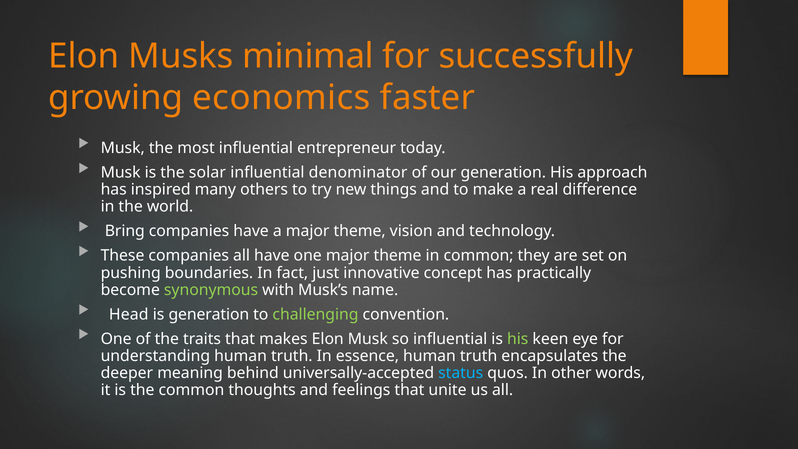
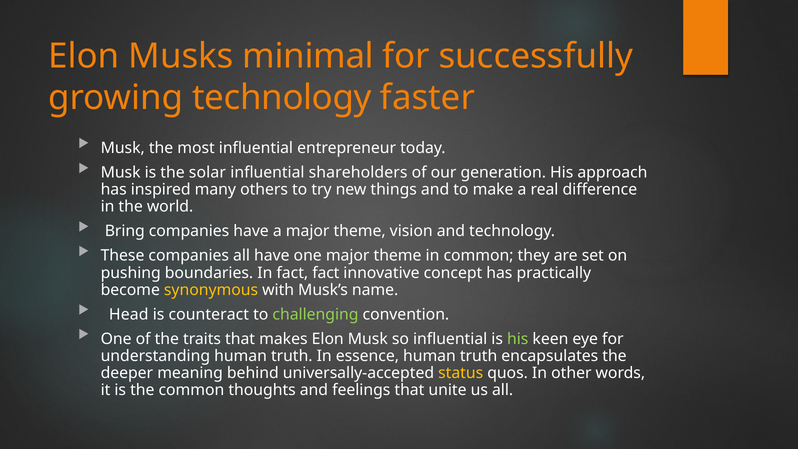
growing economics: economics -> technology
denominator: denominator -> shareholders
fact just: just -> fact
synonymous colour: light green -> yellow
is generation: generation -> counteract
status colour: light blue -> yellow
